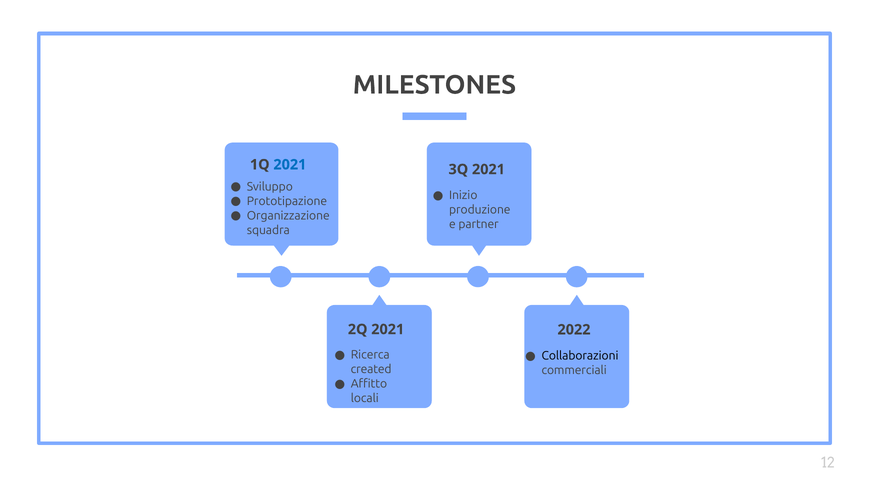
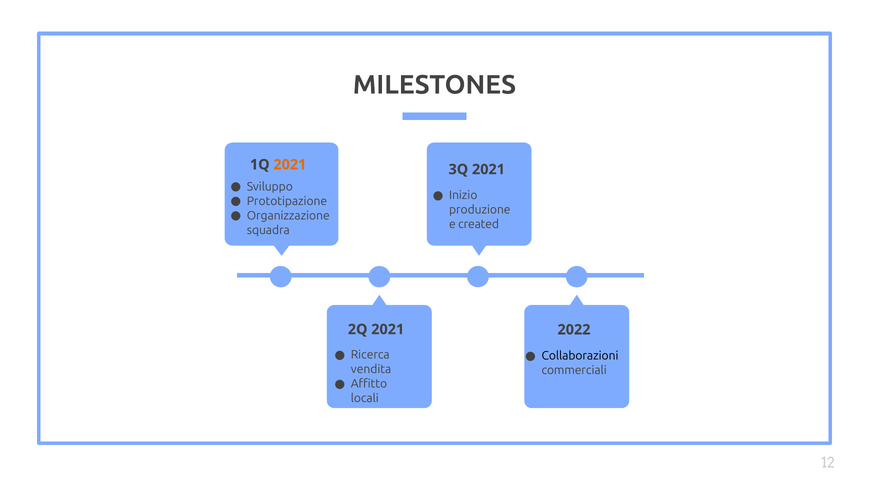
2021 at (290, 165) colour: blue -> orange
partner: partner -> created
created: created -> vendita
